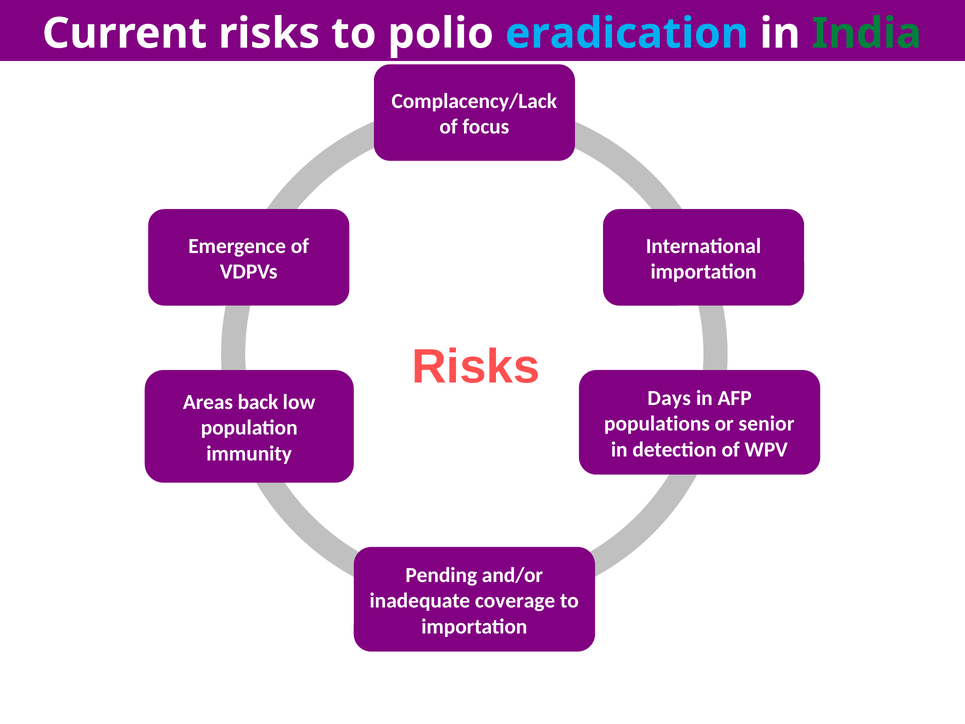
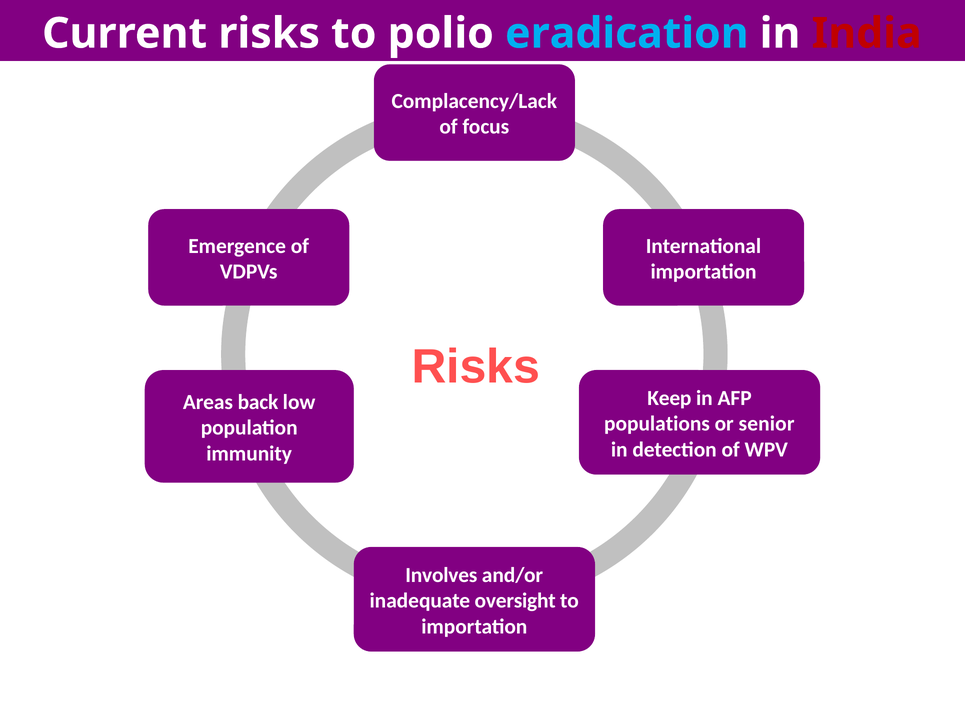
India colour: green -> red
Days: Days -> Keep
Pending: Pending -> Involves
coverage: coverage -> oversight
